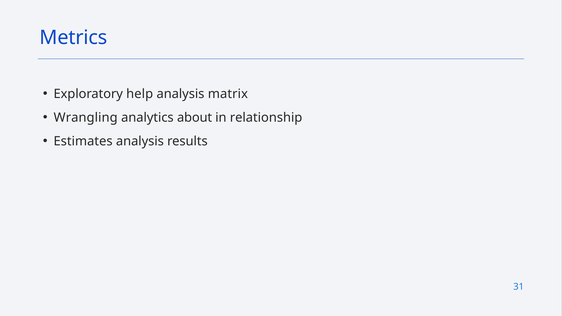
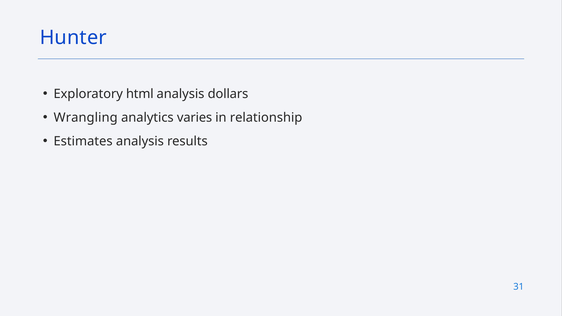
Metrics: Metrics -> Hunter
help: help -> html
matrix: matrix -> dollars
about: about -> varies
